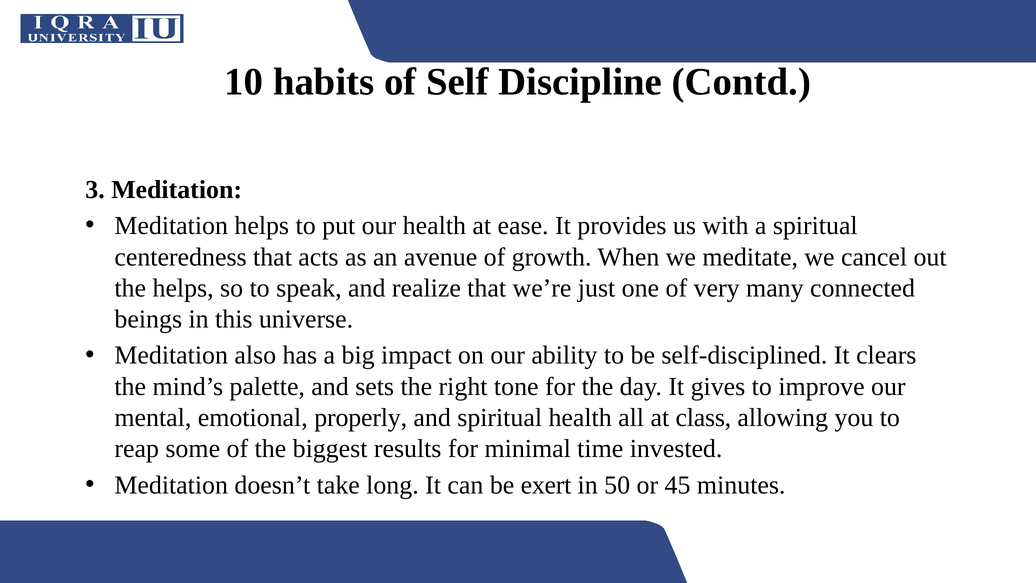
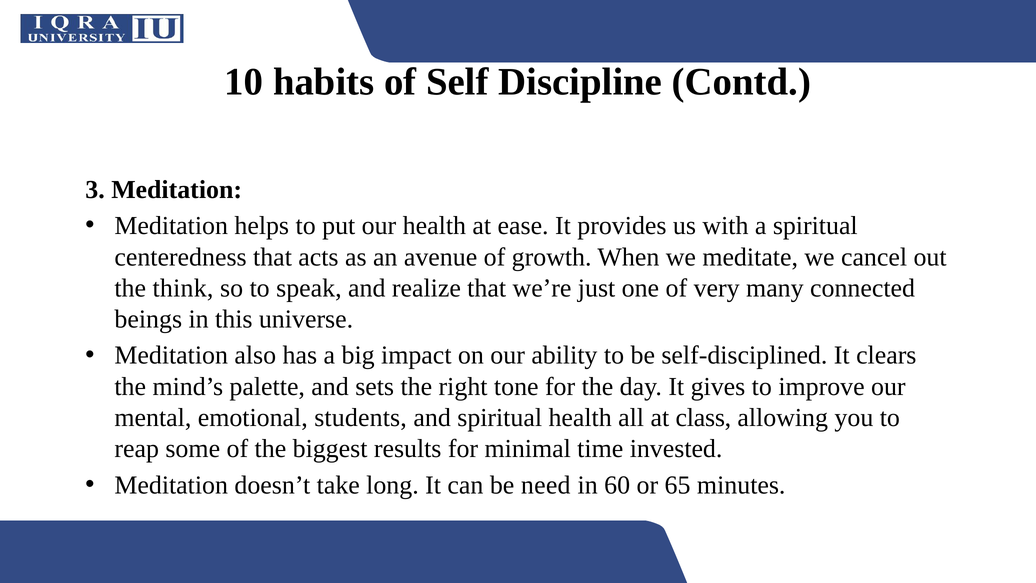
the helps: helps -> think
properly: properly -> students
exert: exert -> need
50: 50 -> 60
45: 45 -> 65
